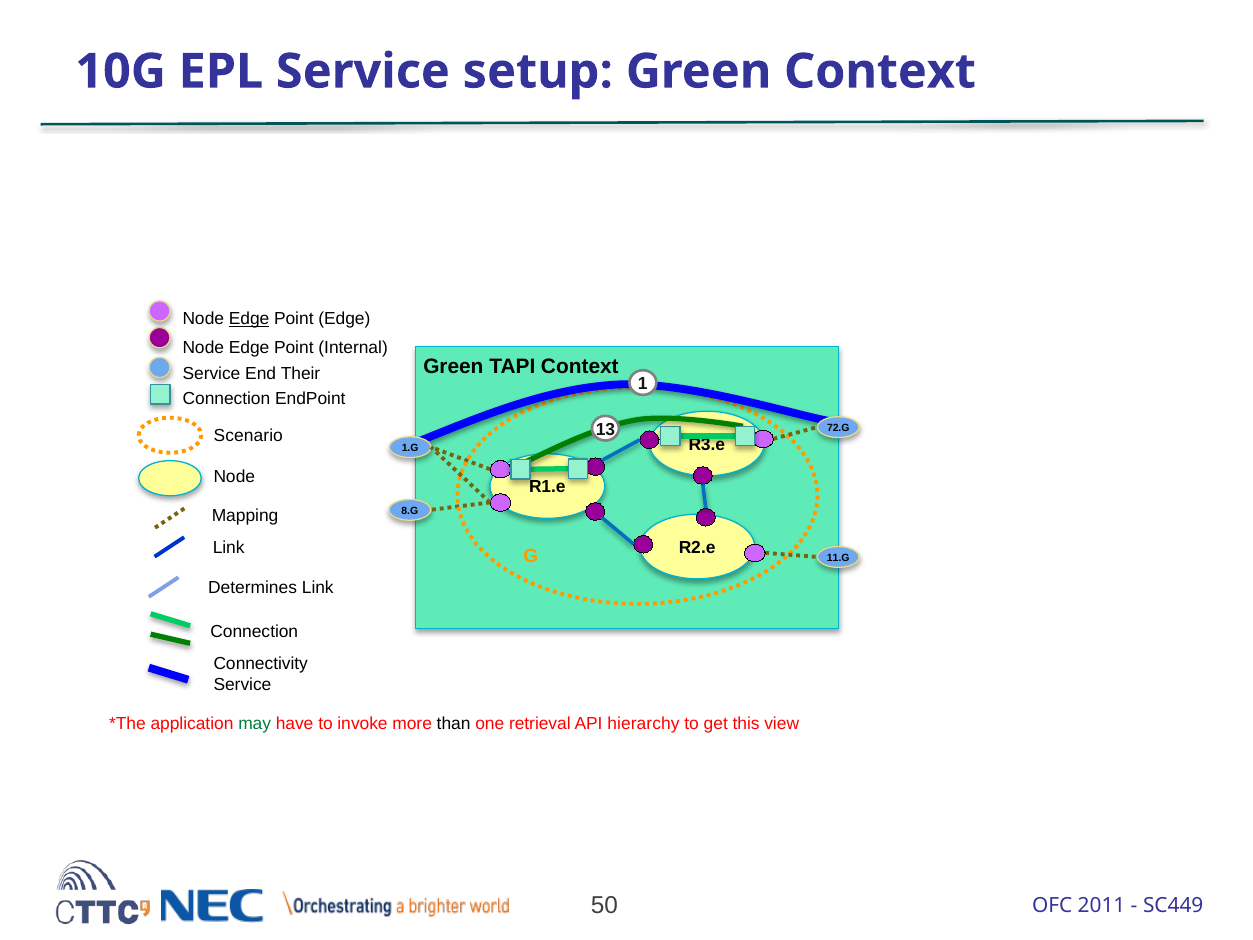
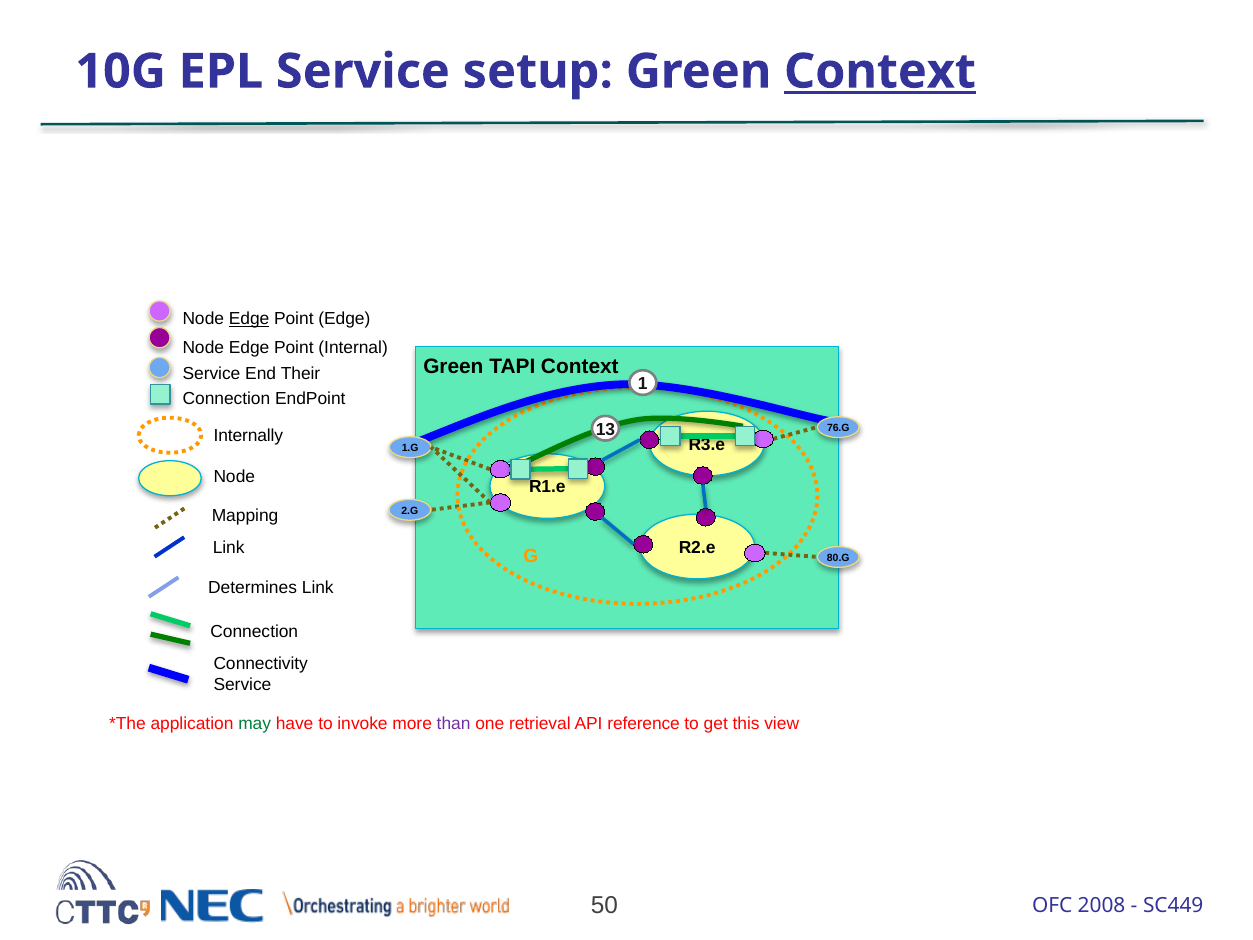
Context at (880, 71) underline: none -> present
72.G: 72.G -> 76.G
Scenario: Scenario -> Internally
8.G: 8.G -> 2.G
11.G: 11.G -> 80.G
than colour: black -> purple
hierarchy: hierarchy -> reference
2011: 2011 -> 2008
